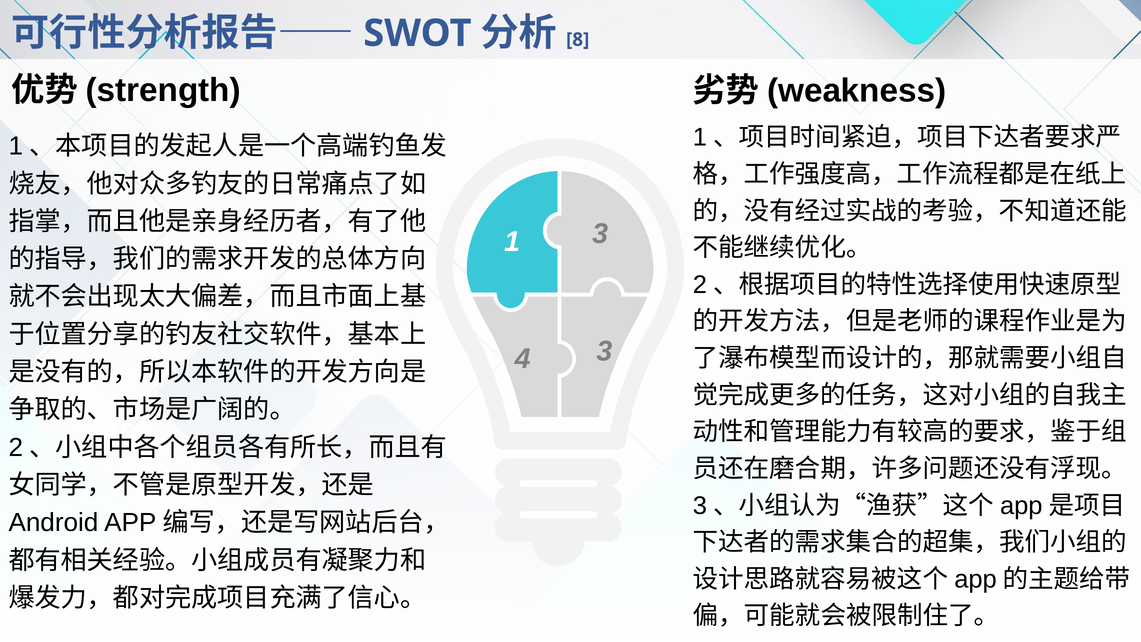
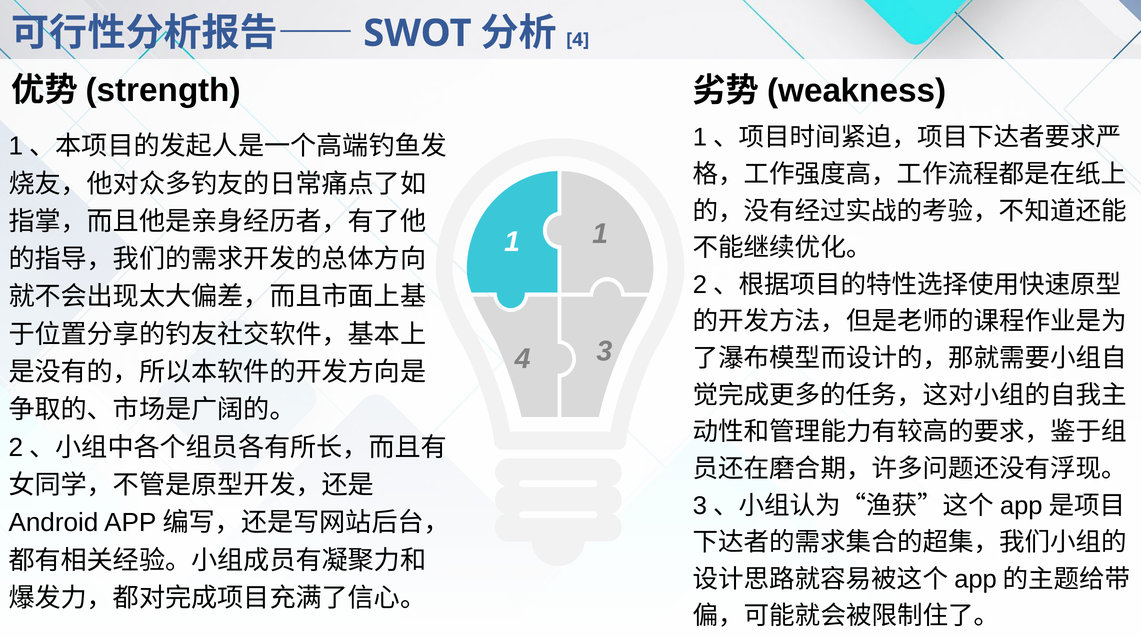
8 at (578, 40): 8 -> 4
1 3: 3 -> 1
